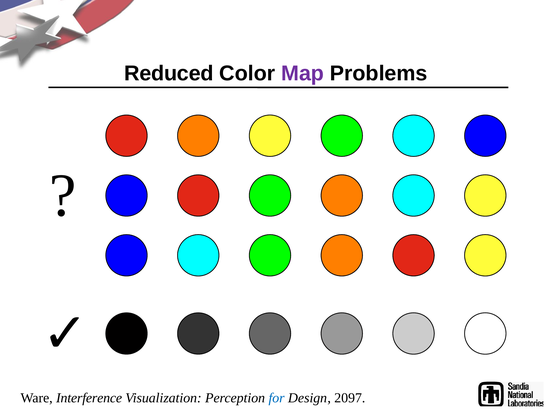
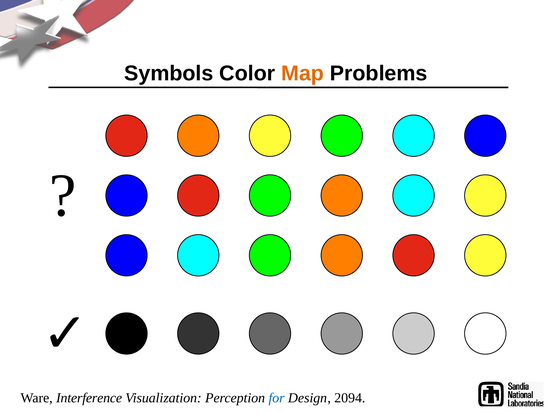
Reduced: Reduced -> Symbols
Map colour: purple -> orange
2097: 2097 -> 2094
